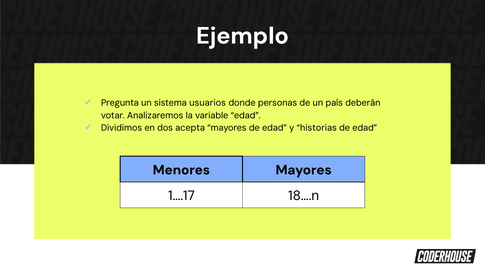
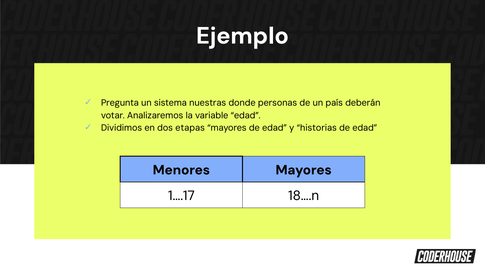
usuarios: usuarios -> nuestras
acepta: acepta -> etapas
